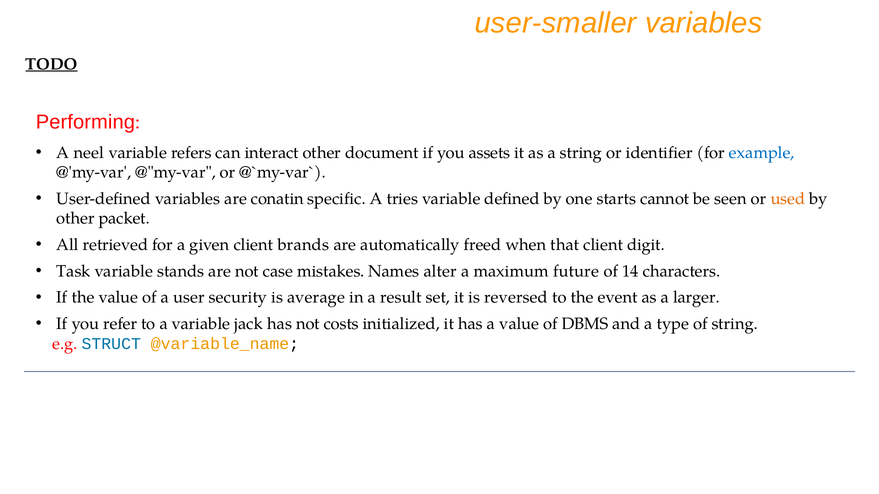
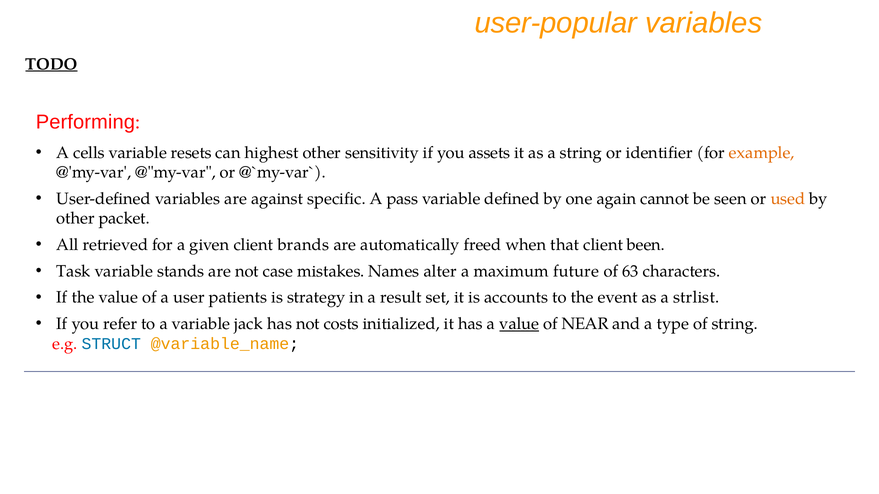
user-smaller: user-smaller -> user-popular
neel: neel -> cells
refers: refers -> resets
interact: interact -> highest
document: document -> sensitivity
example colour: blue -> orange
conatin: conatin -> against
tries: tries -> pass
starts: starts -> again
digit: digit -> been
14: 14 -> 63
security: security -> patients
average: average -> strategy
reversed: reversed -> accounts
larger: larger -> strlist
value at (519, 324) underline: none -> present
DBMS: DBMS -> NEAR
